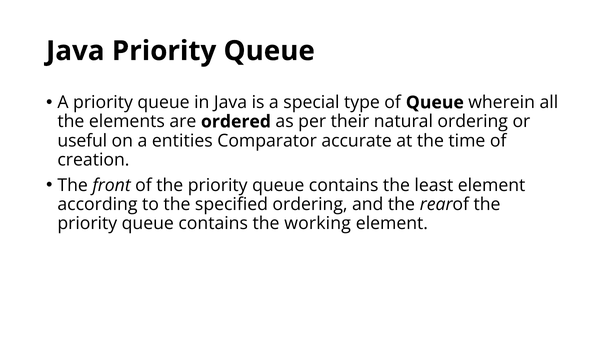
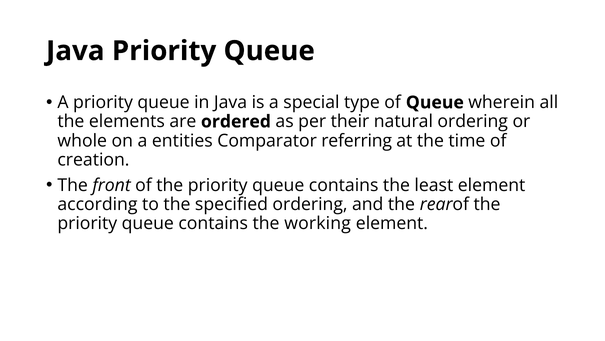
useful: useful -> whole
accurate: accurate -> referring
